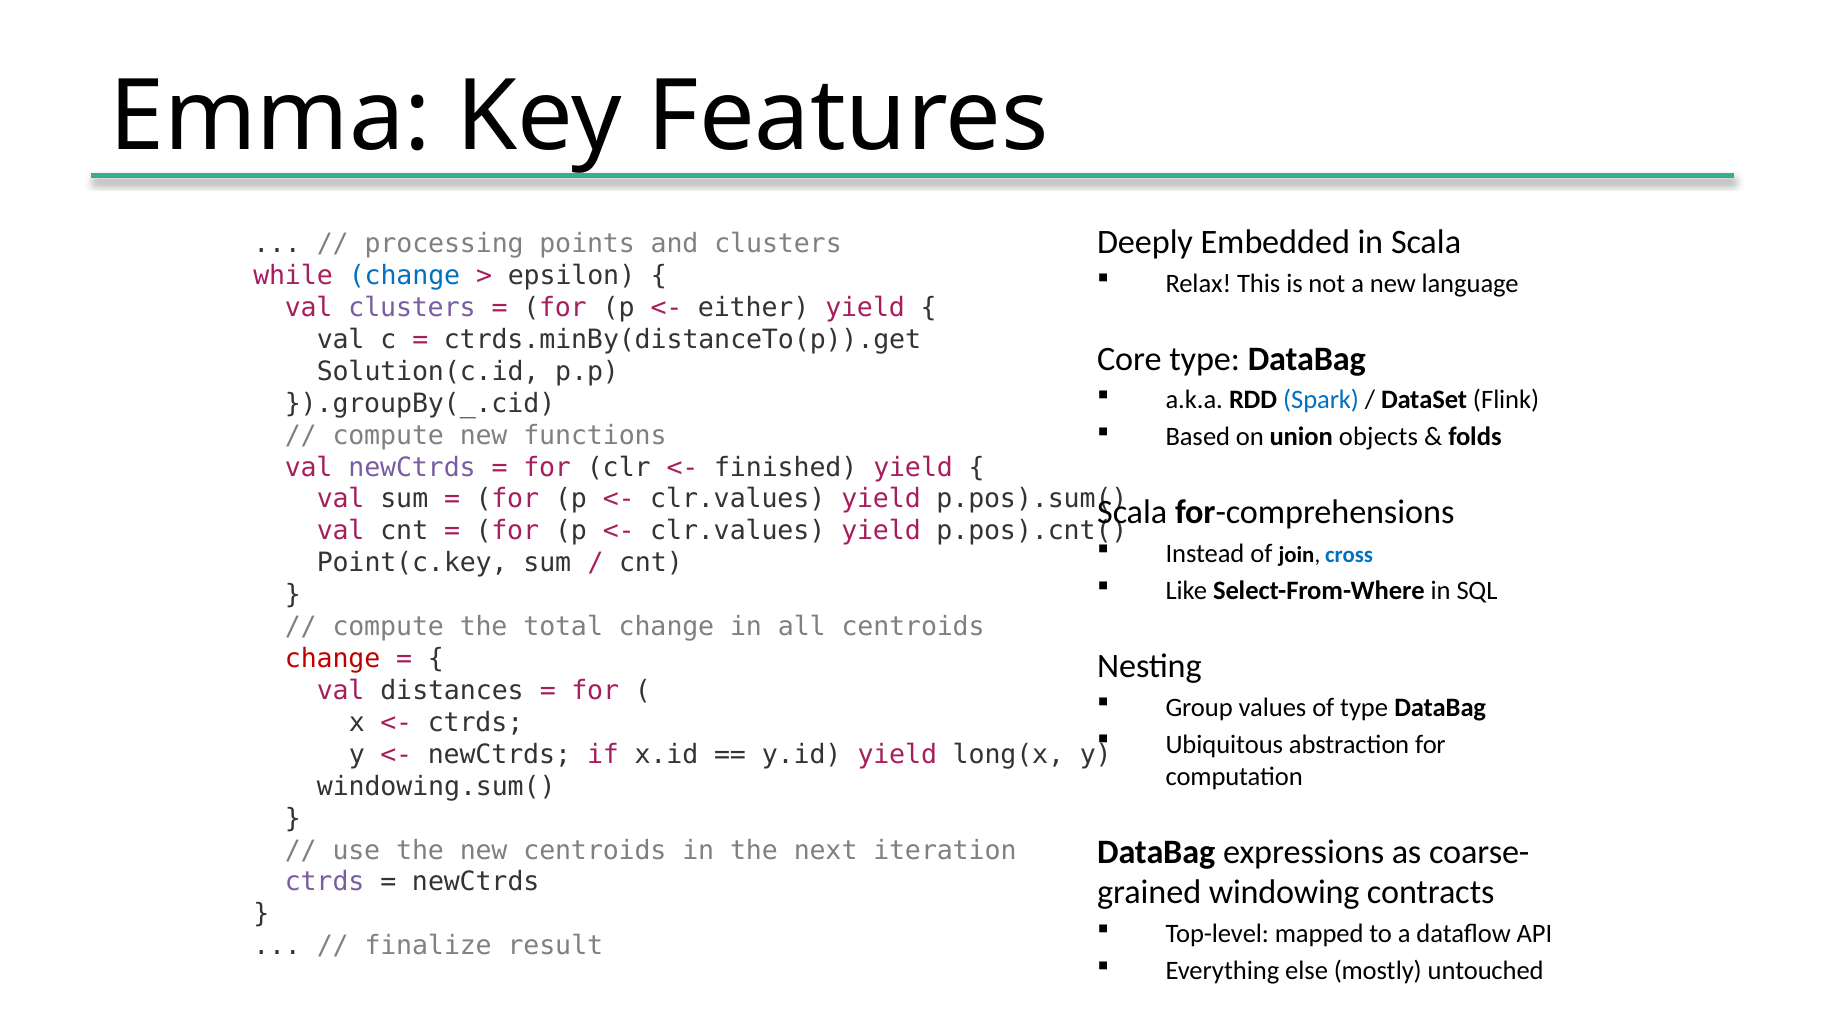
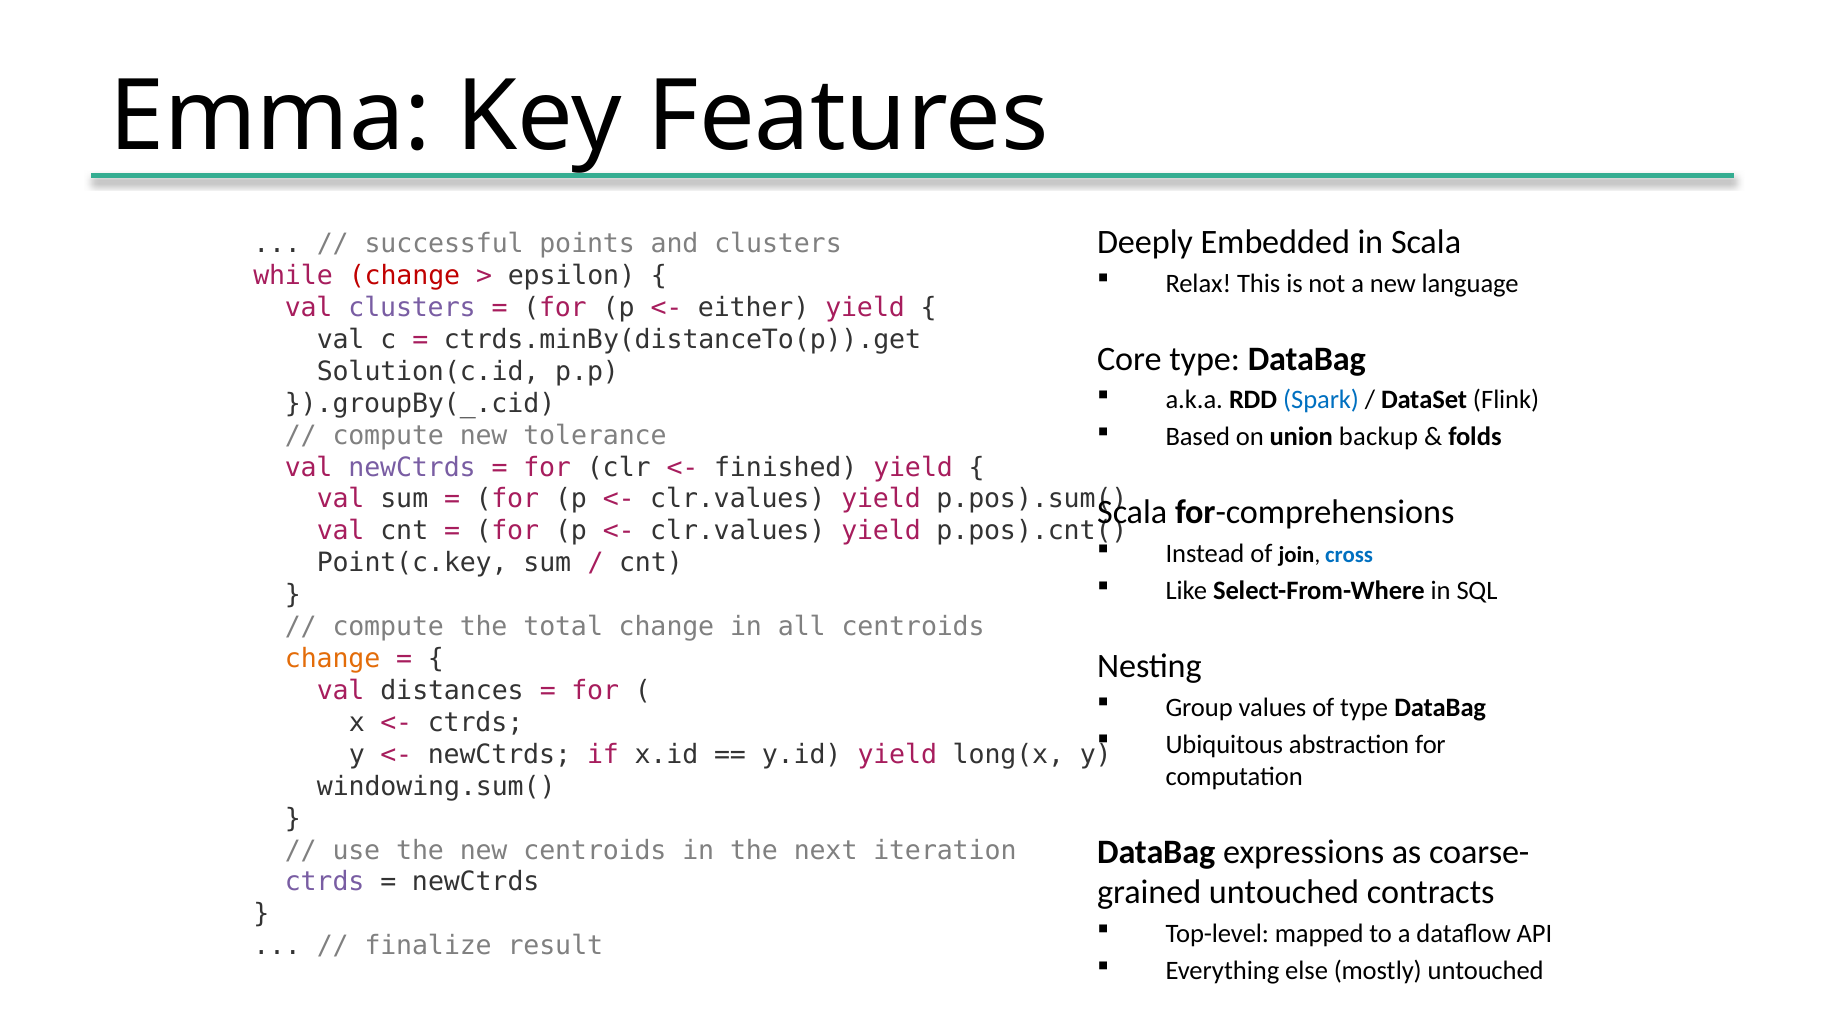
processing: processing -> successful
change at (404, 276) colour: blue -> red
objects: objects -> backup
functions: functions -> tolerance
change at (333, 659) colour: red -> orange
windowing at (1284, 892): windowing -> untouched
